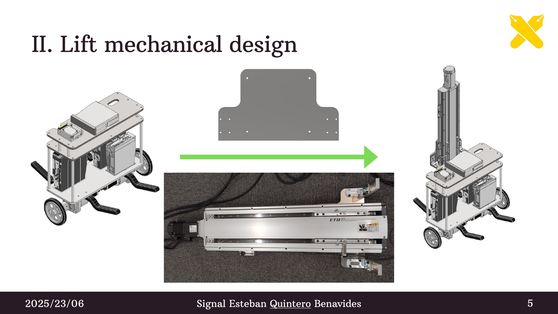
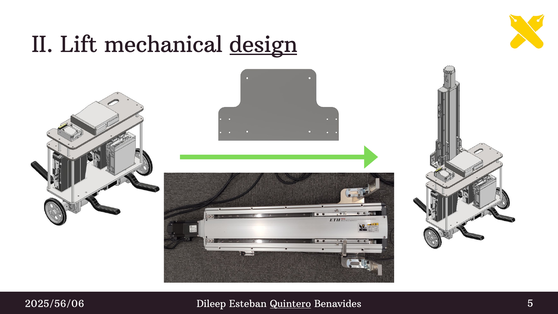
design underline: none -> present
2025/23/06: 2025/23/06 -> 2025/56/06
Signal: Signal -> Dileep
